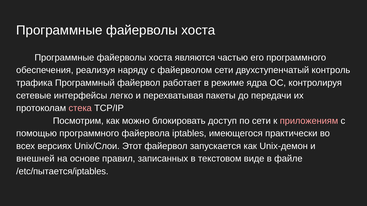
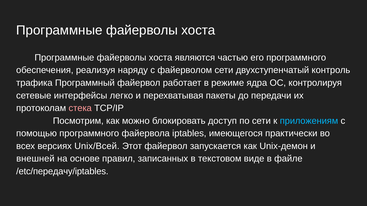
приложениям colour: pink -> light blue
Unix/Слои: Unix/Слои -> Unix/Всей
/etc/пытается/iptables: /etc/пытается/iptables -> /etc/передачу/iptables
